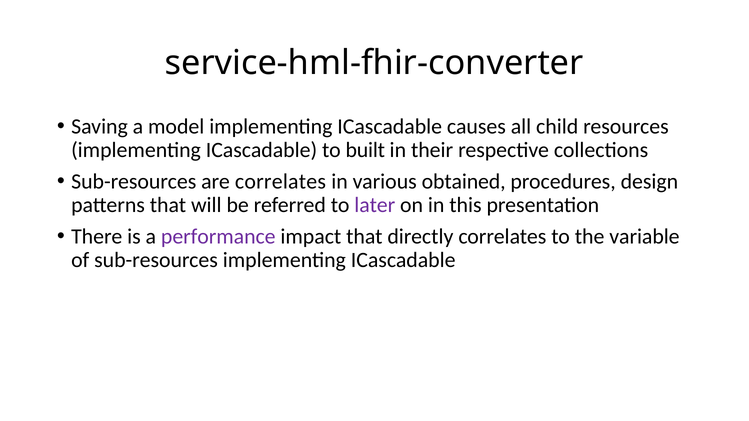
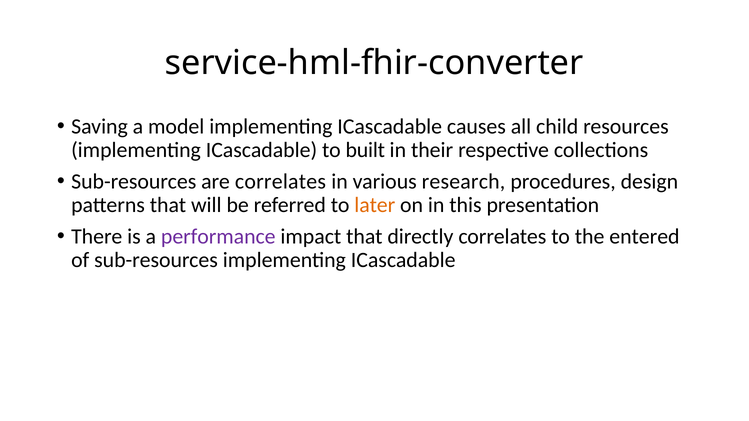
obtained: obtained -> research
later colour: purple -> orange
variable: variable -> entered
